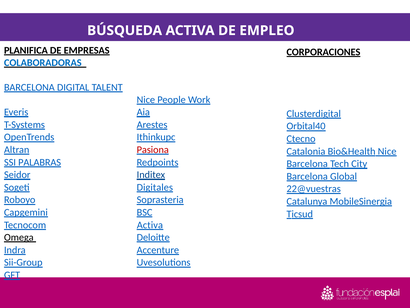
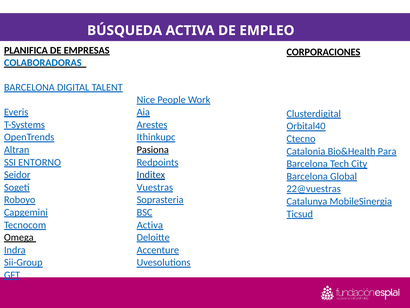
Pasiona colour: red -> black
Bio&Health Nice: Nice -> Para
PALABRAS: PALABRAS -> ENTORNO
Digitales: Digitales -> Vuestras
